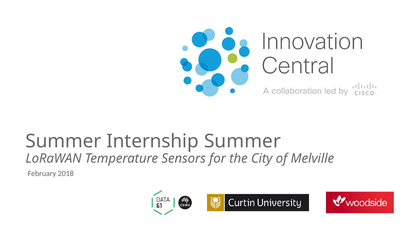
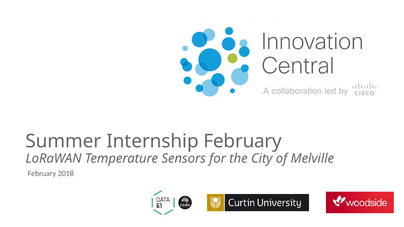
Internship Summer: Summer -> February
